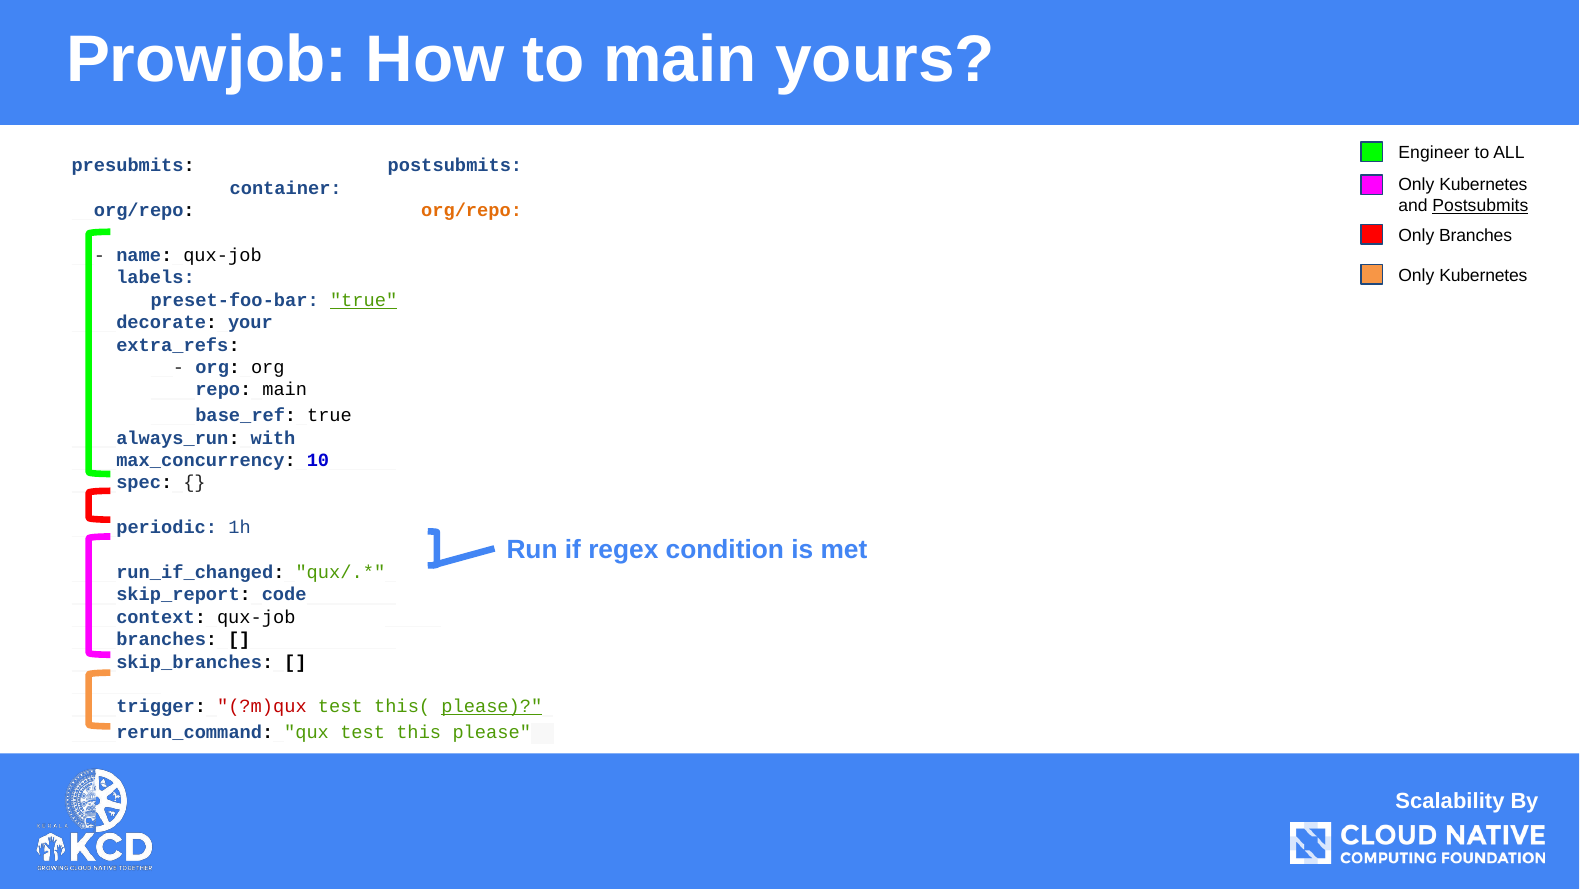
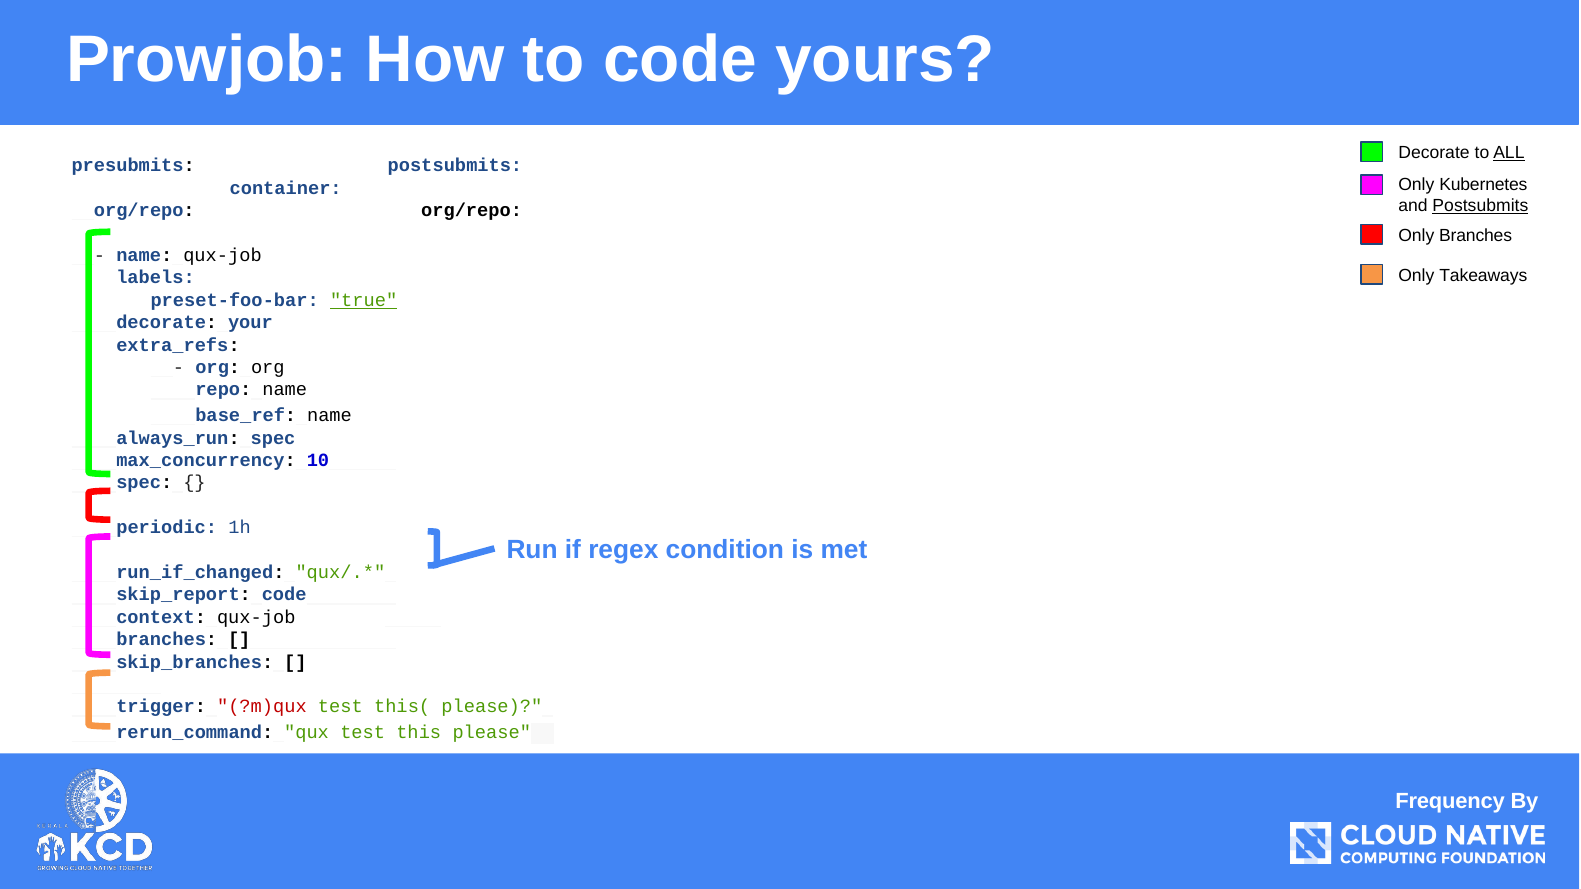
to main: main -> code
Engineer at (1434, 153): Engineer -> Decorate
ALL underline: none -> present
org/repo at (472, 211) colour: orange -> black
Kubernetes at (1483, 275): Kubernetes -> Takeaways
repo main: main -> name
base_ref true: true -> name
always_run with: with -> spec
please at (492, 707) underline: present -> none
Scalability: Scalability -> Frequency
